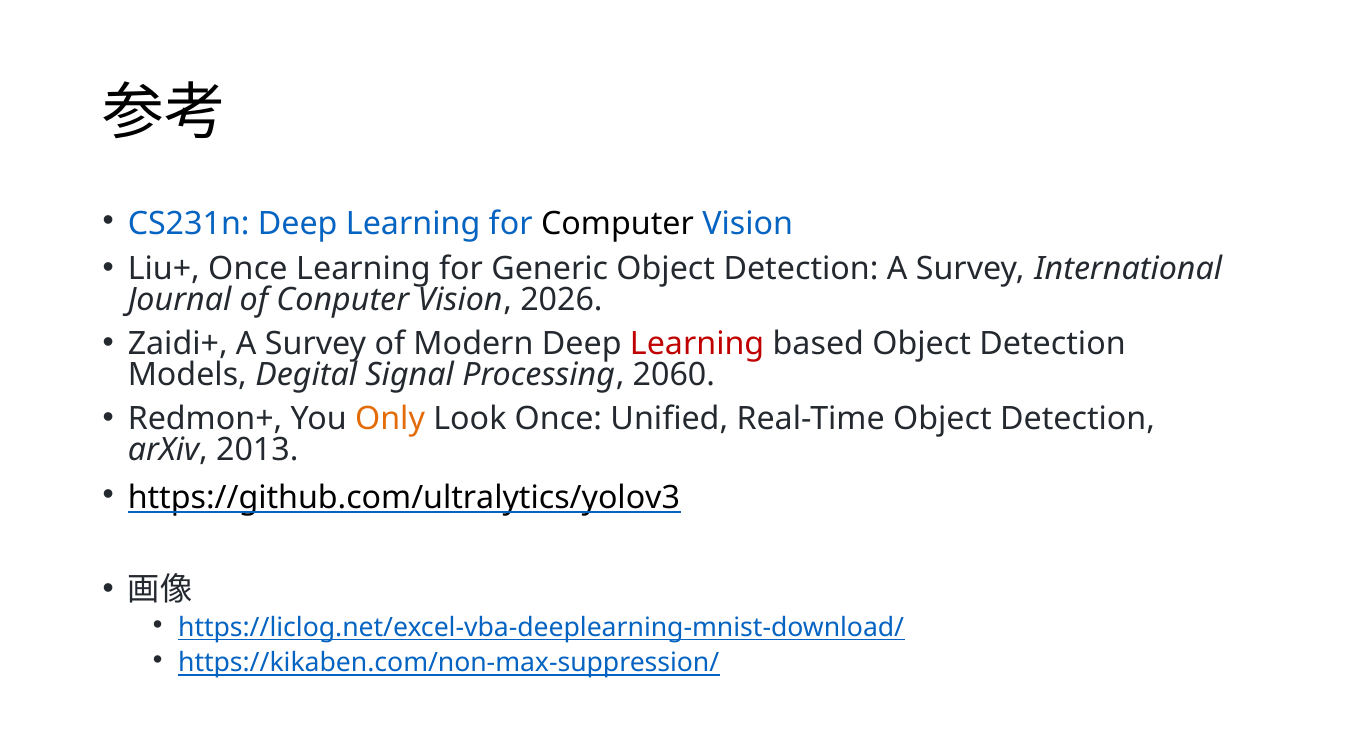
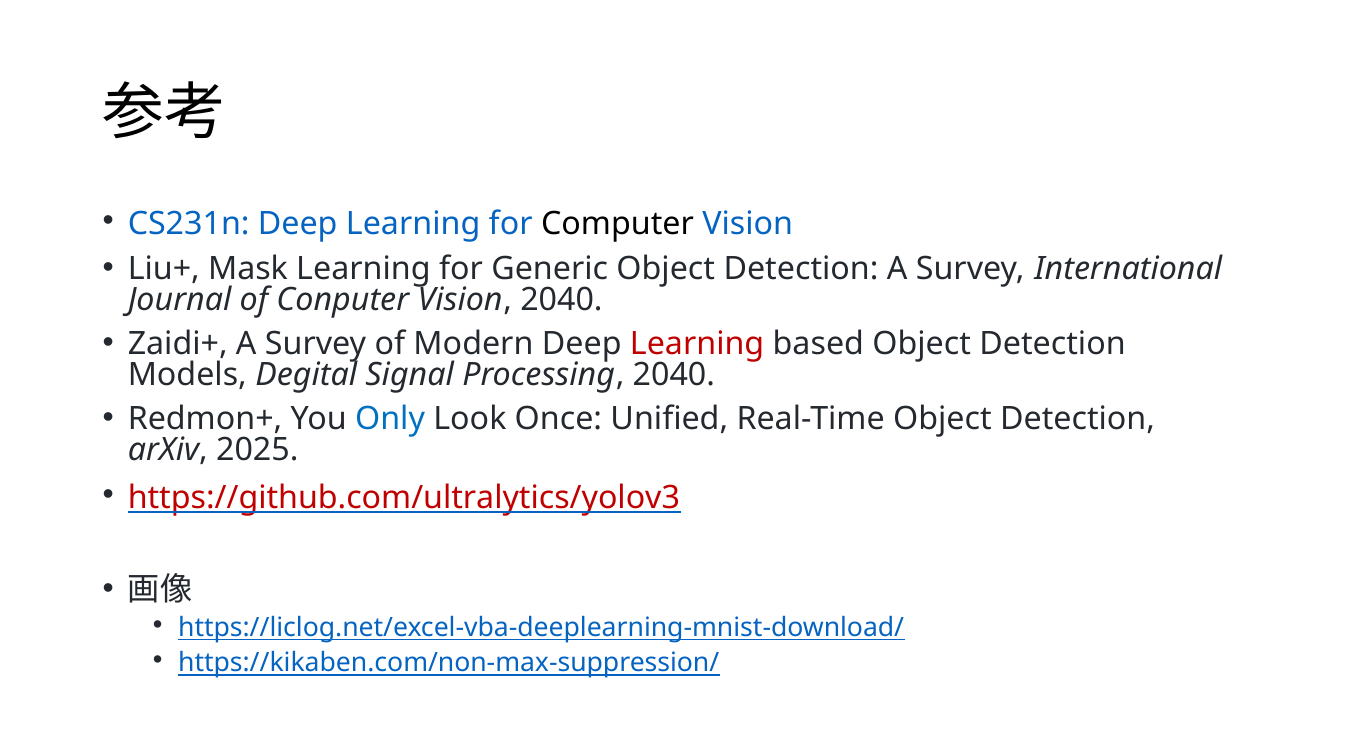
Liu+ Once: Once -> Mask
Vision 2026: 2026 -> 2040
Processing 2060: 2060 -> 2040
Only colour: orange -> blue
2013: 2013 -> 2025
https://github.com/ultralytics/yolov3 colour: black -> red
